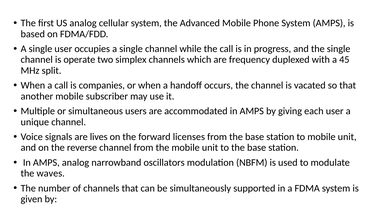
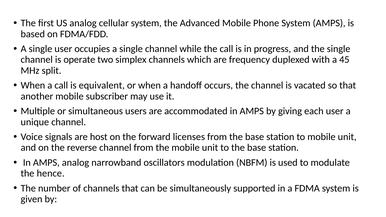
companies: companies -> equivalent
lives: lives -> host
waves: waves -> hence
